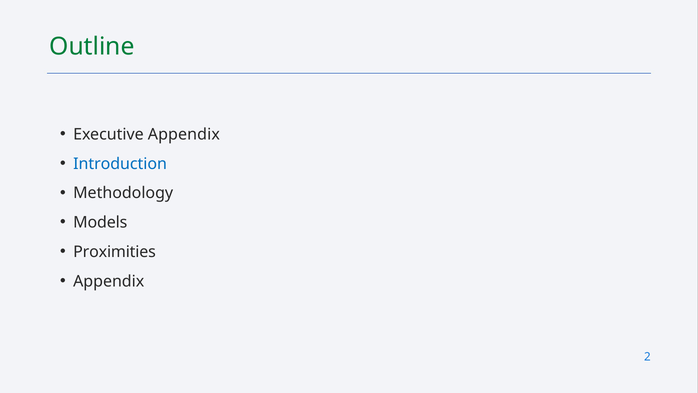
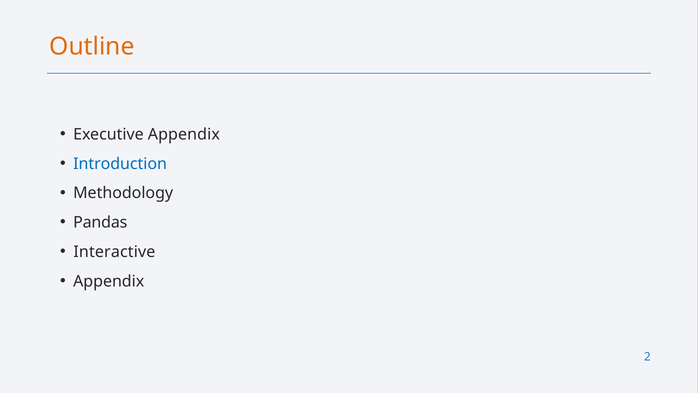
Outline colour: green -> orange
Models: Models -> Pandas
Proximities: Proximities -> Interactive
